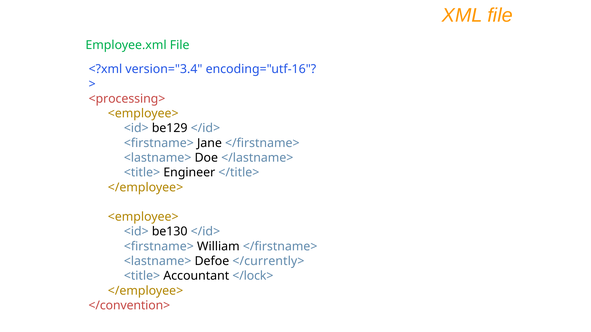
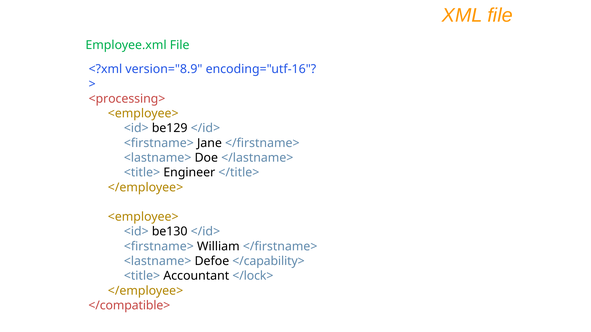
version="3.4: version="3.4 -> version="8.9
</currently>: </currently> -> </capability>
</convention>: </convention> -> </compatible>
